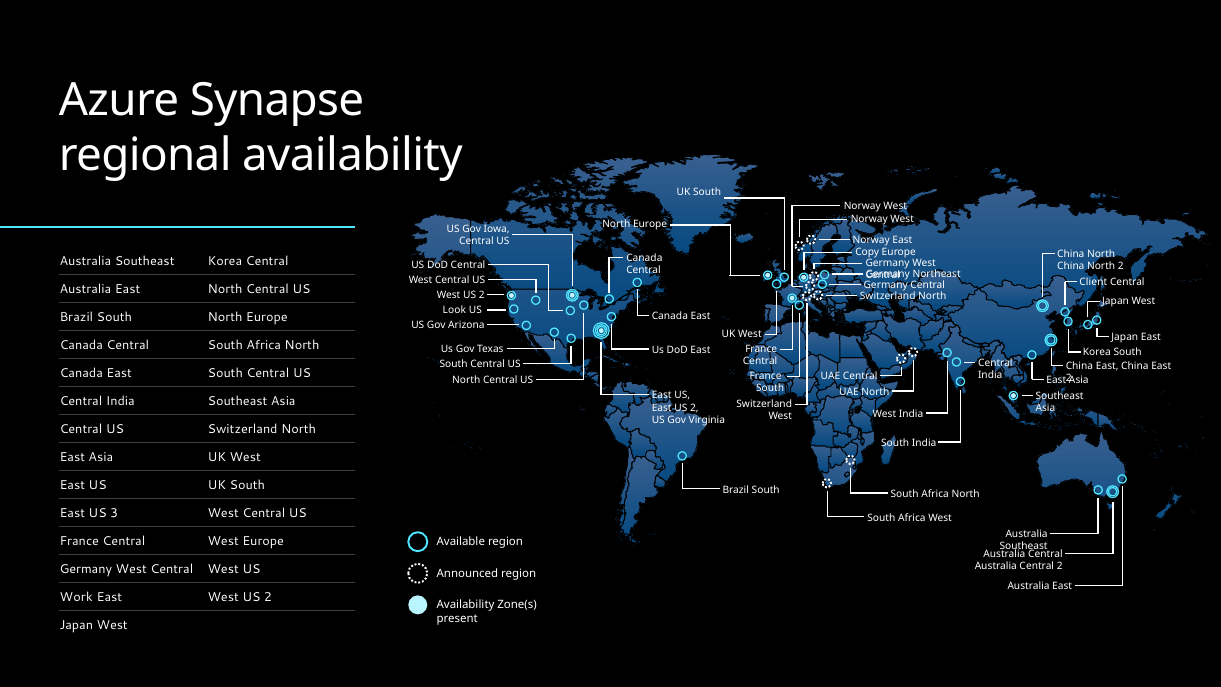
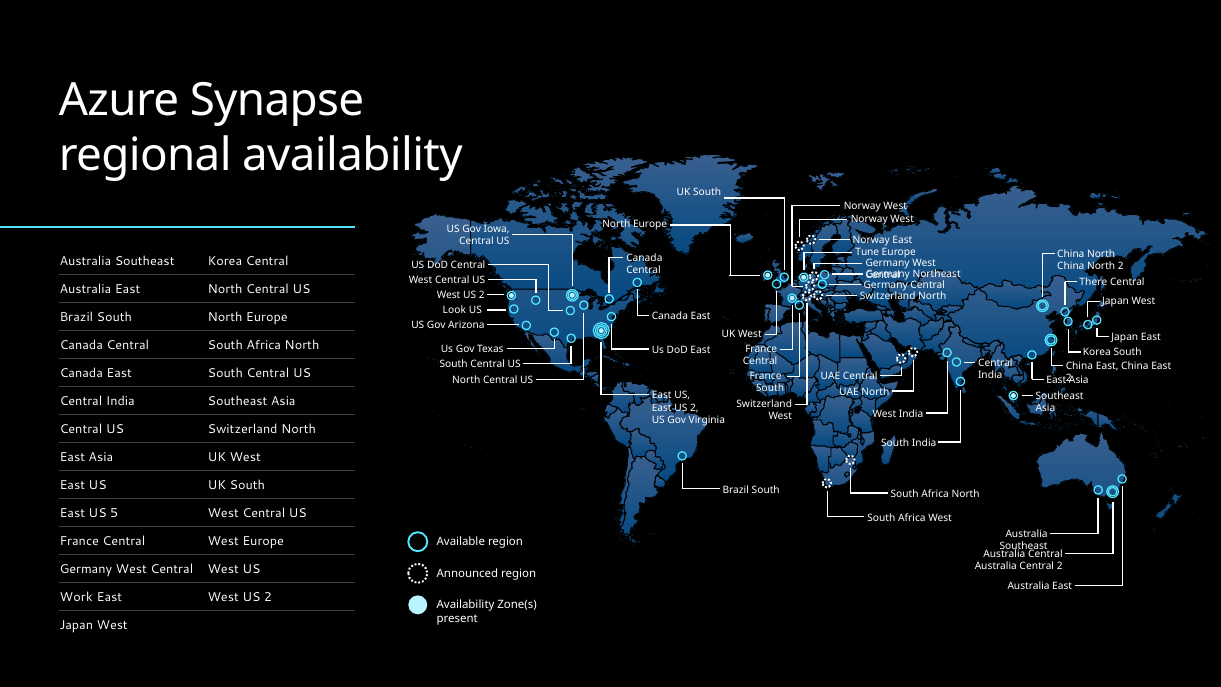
Copy: Copy -> Tune
Client: Client -> There
3: 3 -> 5
